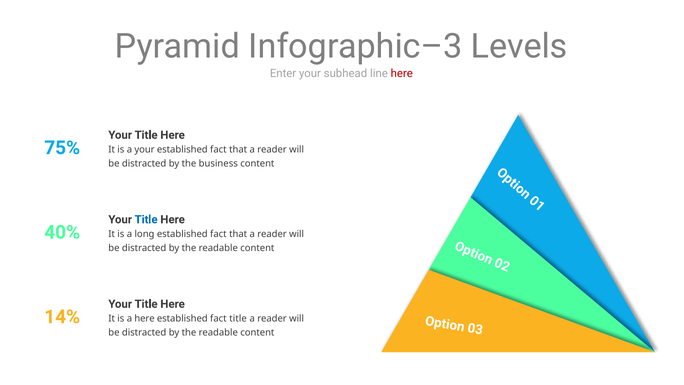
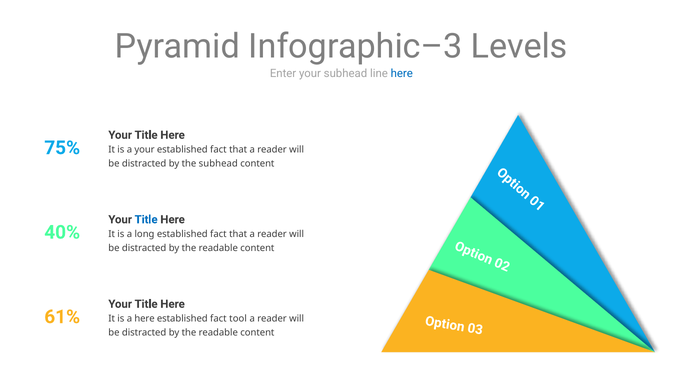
here at (402, 73) colour: red -> blue
the business: business -> subhead
14%: 14% -> 61%
fact title: title -> tool
